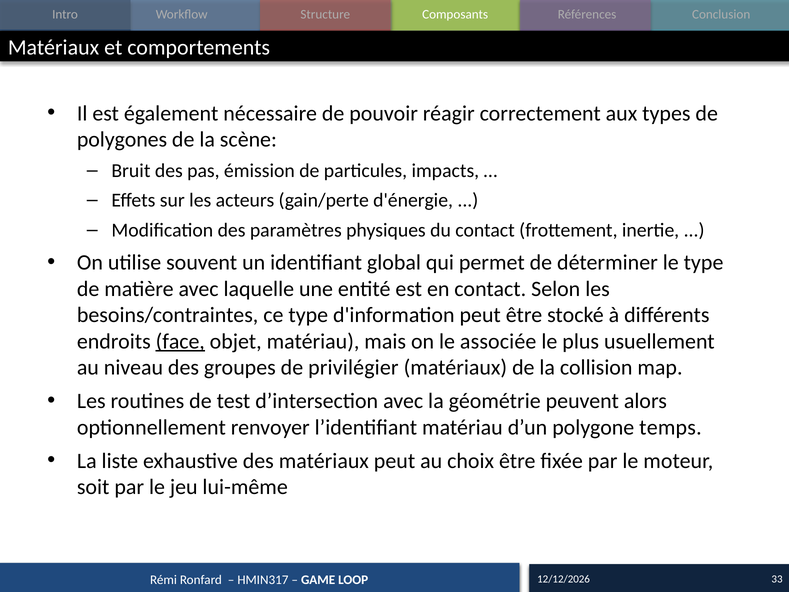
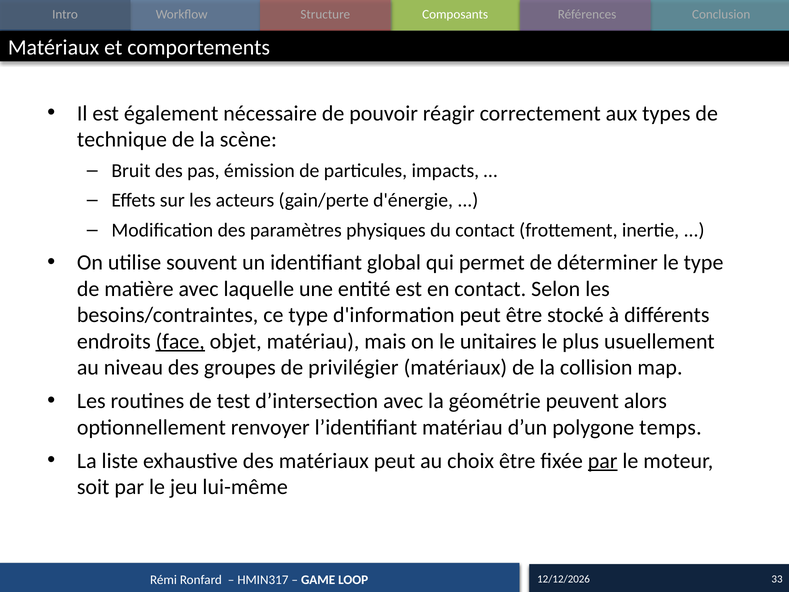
polygones: polygones -> technique
associée: associée -> unitaires
par at (603, 461) underline: none -> present
